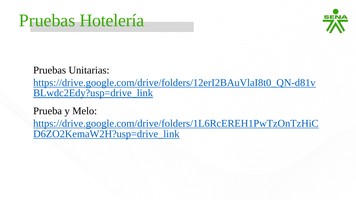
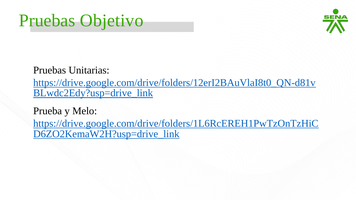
Hotelería: Hotelería -> Objetivo
